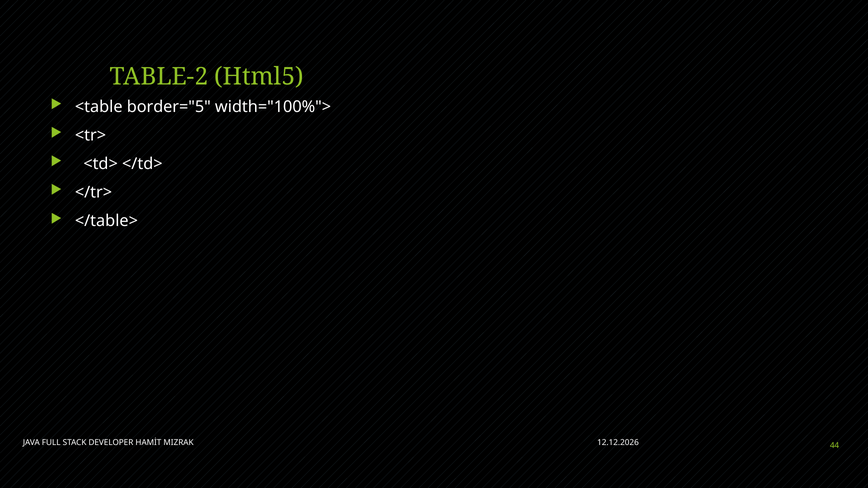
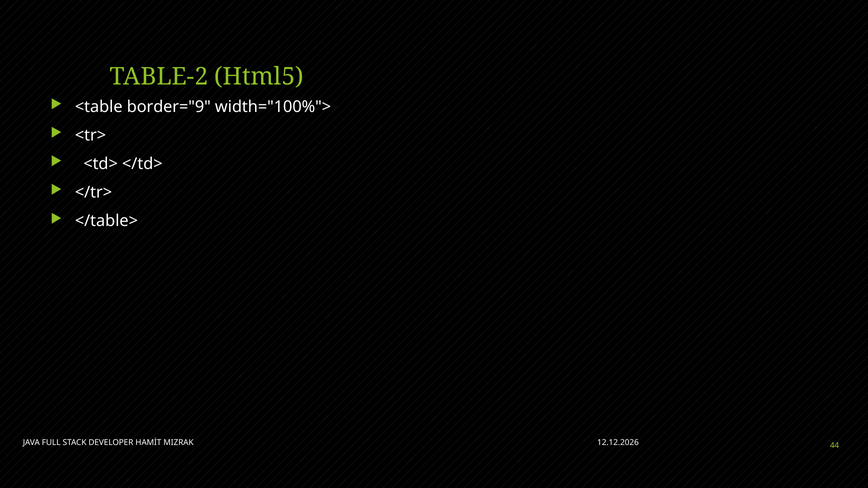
border="5: border="5 -> border="9
